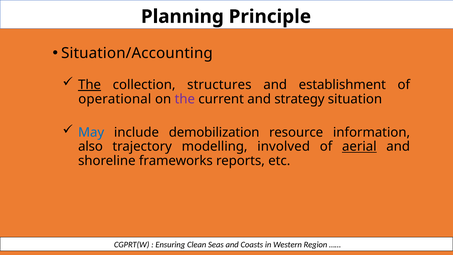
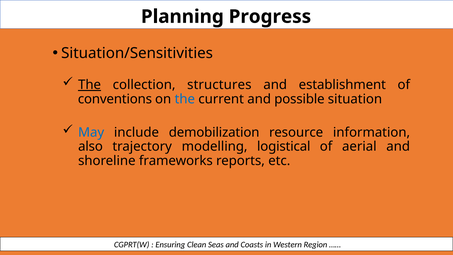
Principle: Principle -> Progress
Situation/Accounting: Situation/Accounting -> Situation/Sensitivities
operational: operational -> conventions
the at (185, 99) colour: purple -> blue
strategy: strategy -> possible
involved: involved -> logistical
aerial underline: present -> none
